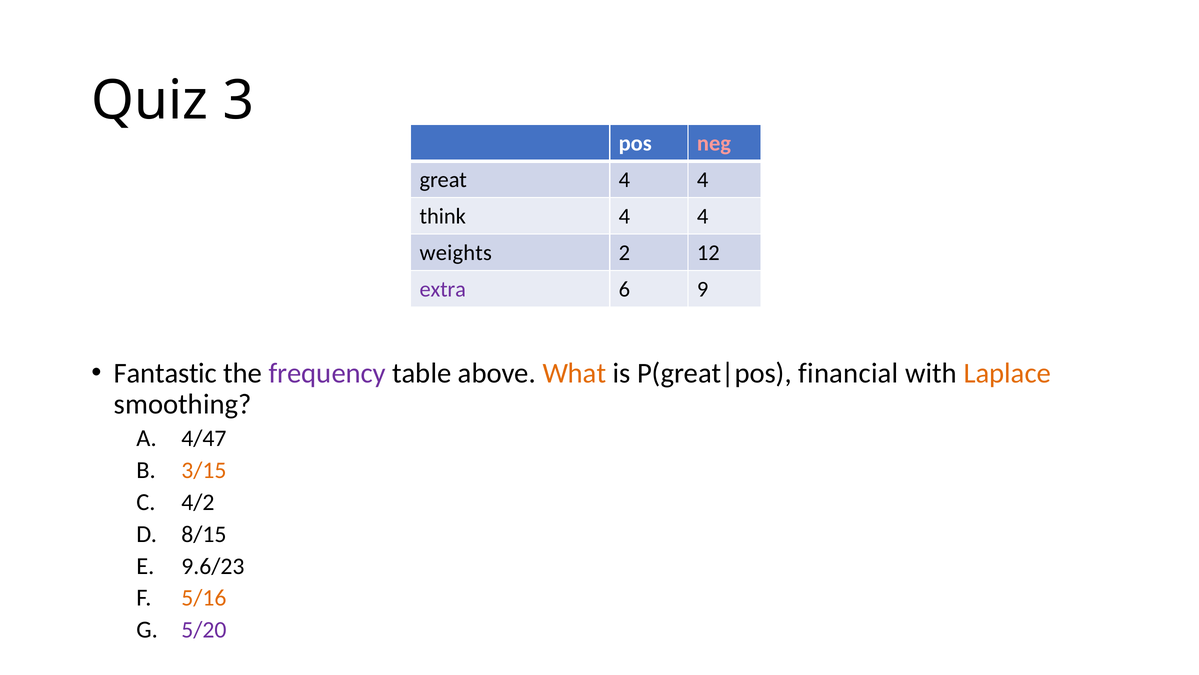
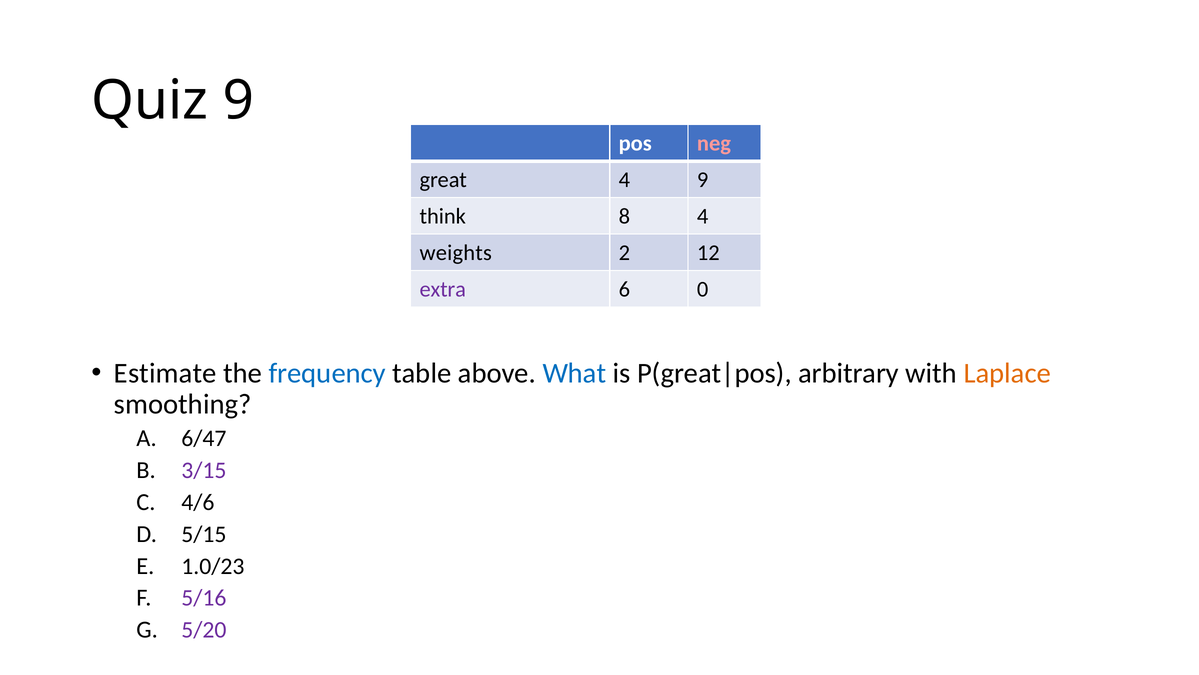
Quiz 3: 3 -> 9
great 4 4: 4 -> 9
think 4: 4 -> 8
9: 9 -> 0
Fantastic: Fantastic -> Estimate
frequency colour: purple -> blue
What colour: orange -> blue
financial: financial -> arbitrary
4/47: 4/47 -> 6/47
3/15 colour: orange -> purple
4/2: 4/2 -> 4/6
8/15: 8/15 -> 5/15
9.6/23: 9.6/23 -> 1.0/23
5/16 colour: orange -> purple
